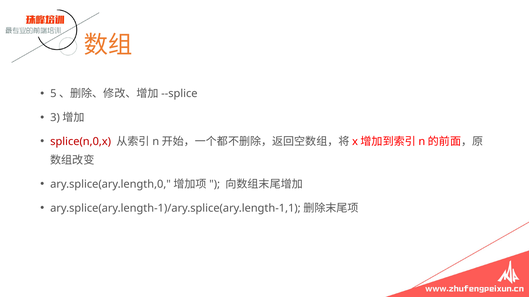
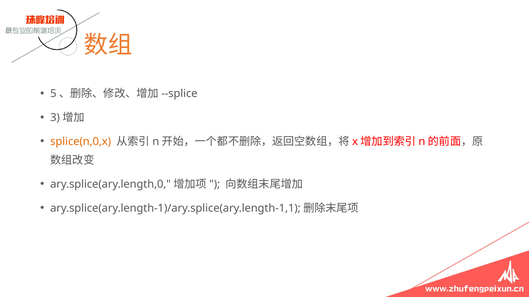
splice(n,0,x colour: red -> orange
